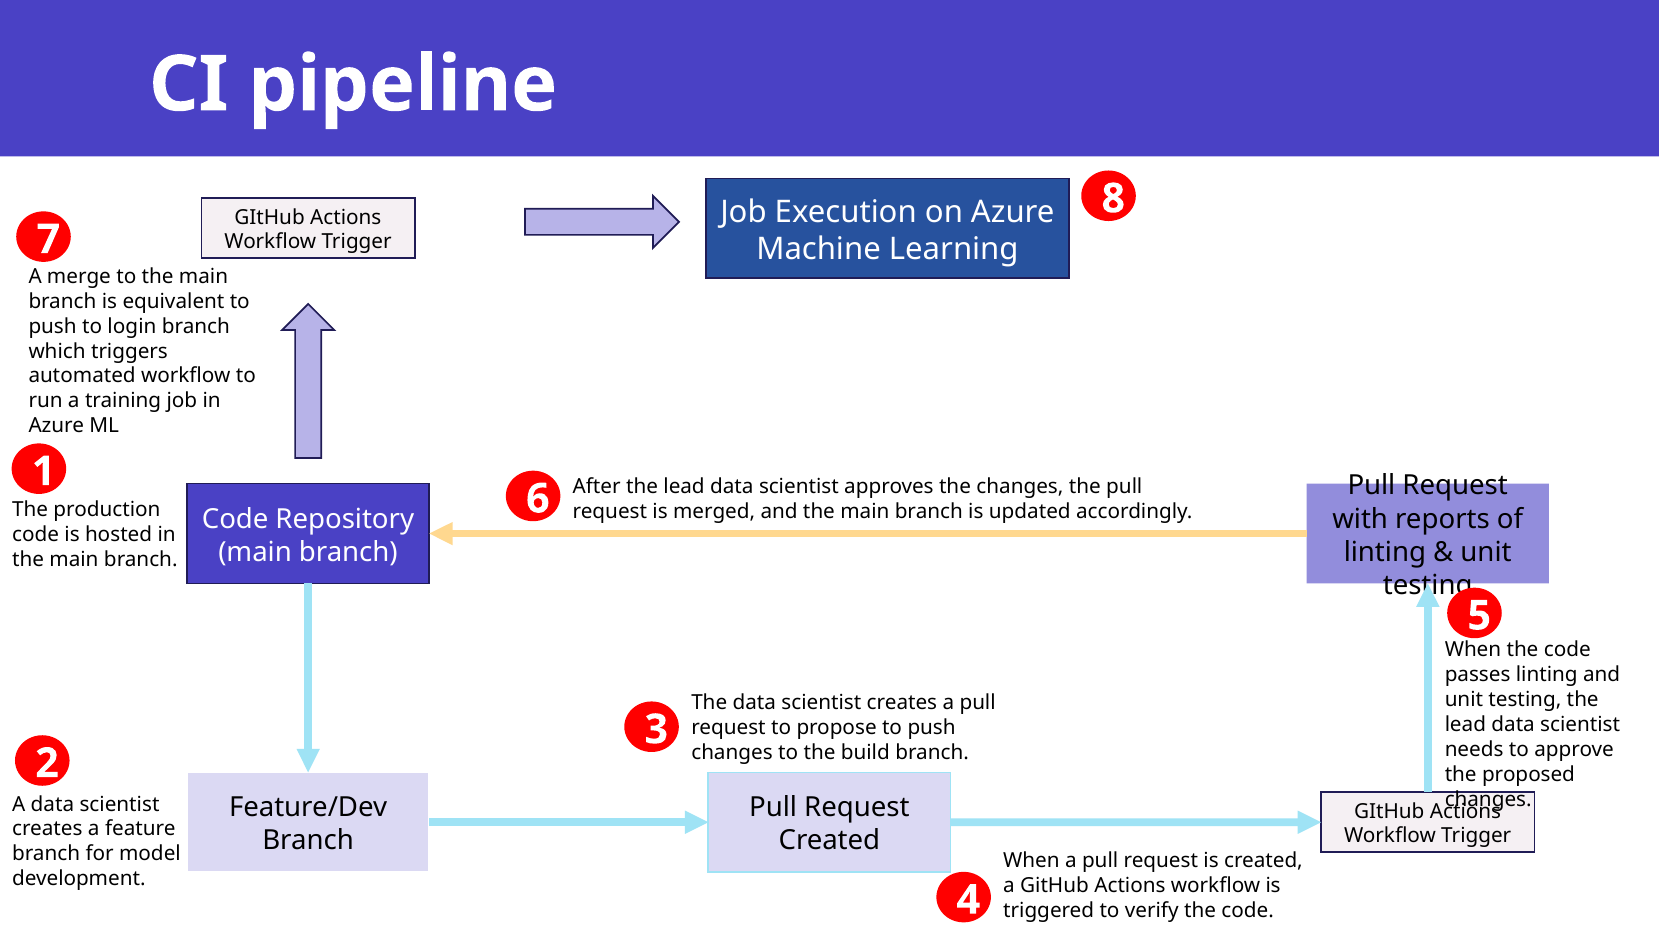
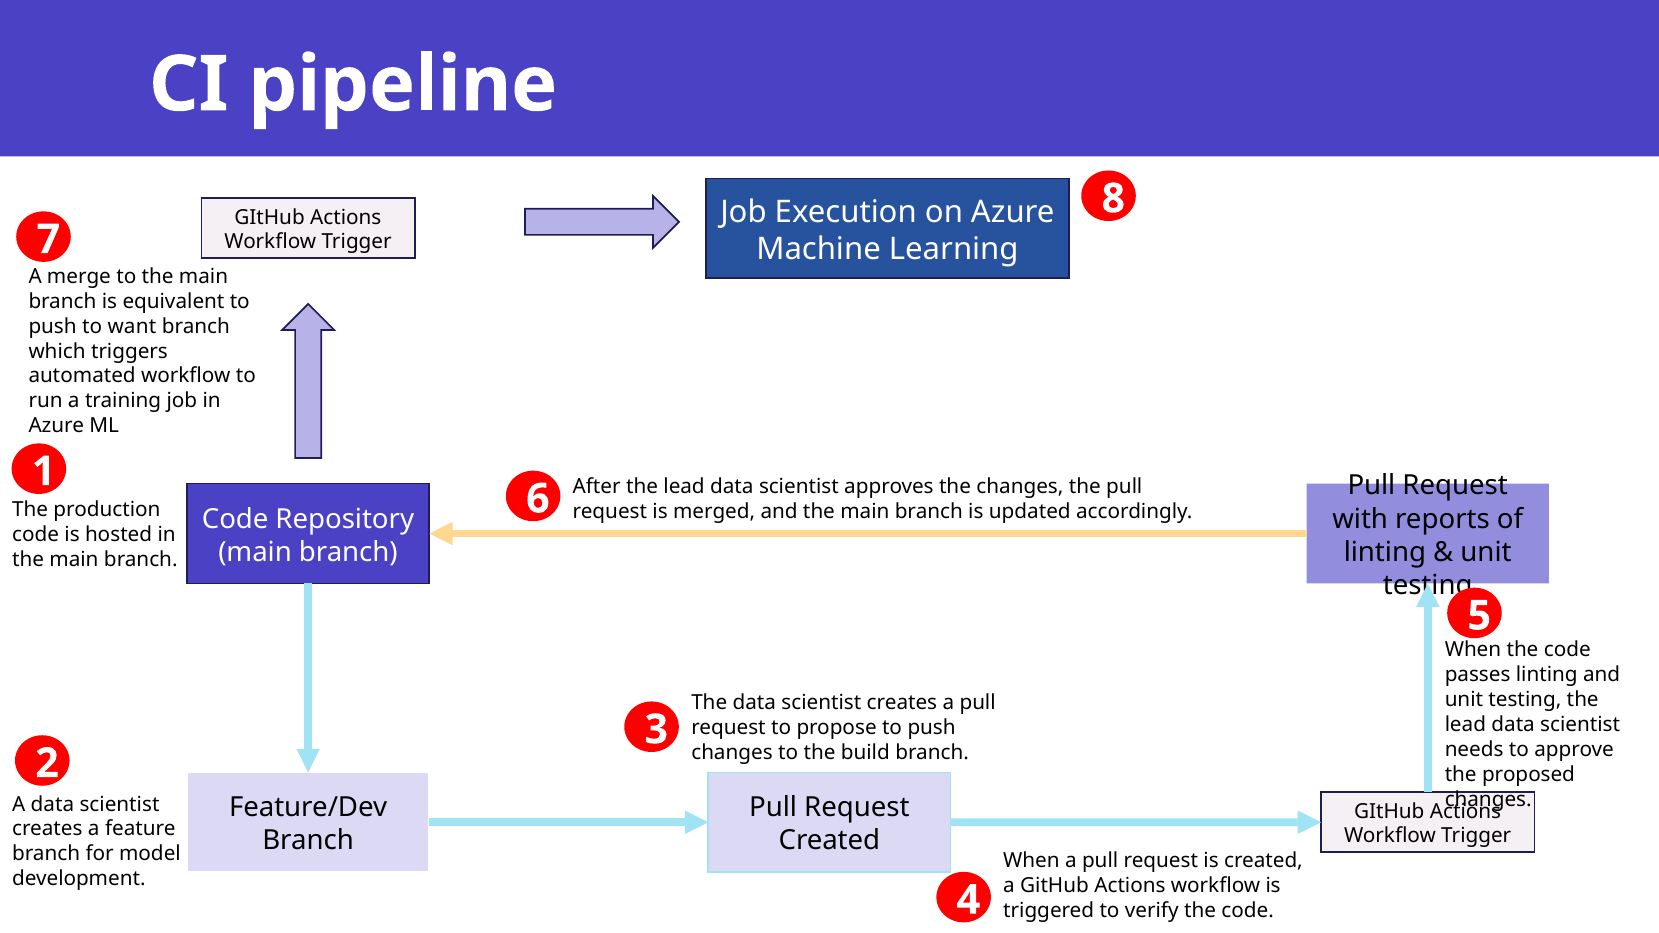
login: login -> want
